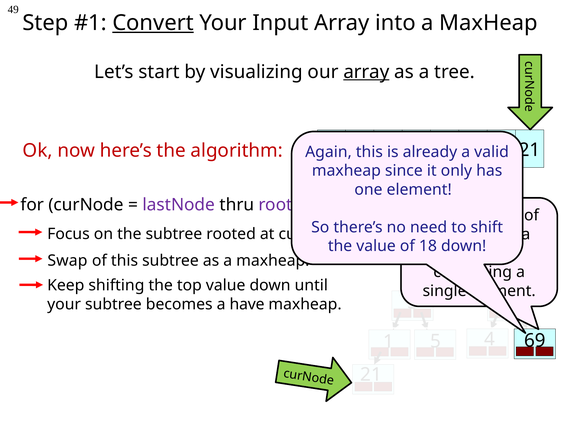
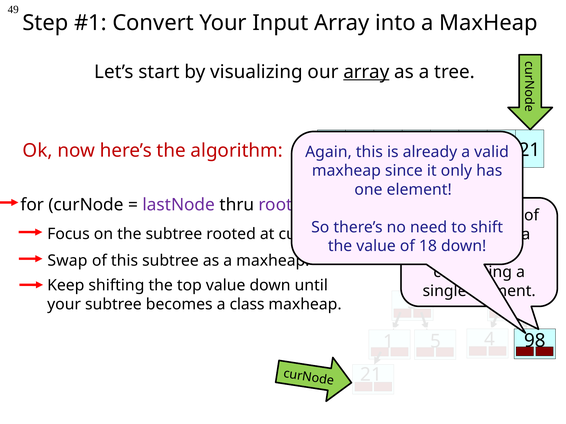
Convert underline: present -> none
have: have -> class
69: 69 -> 98
